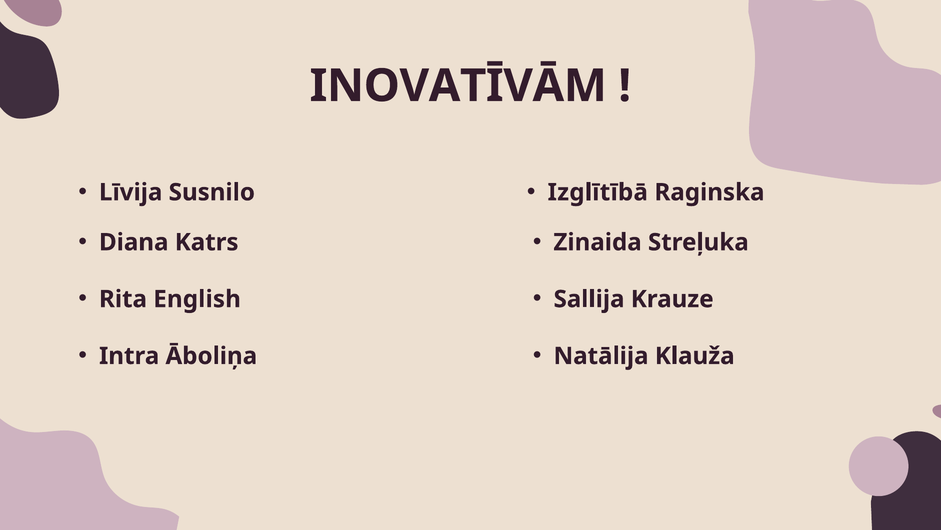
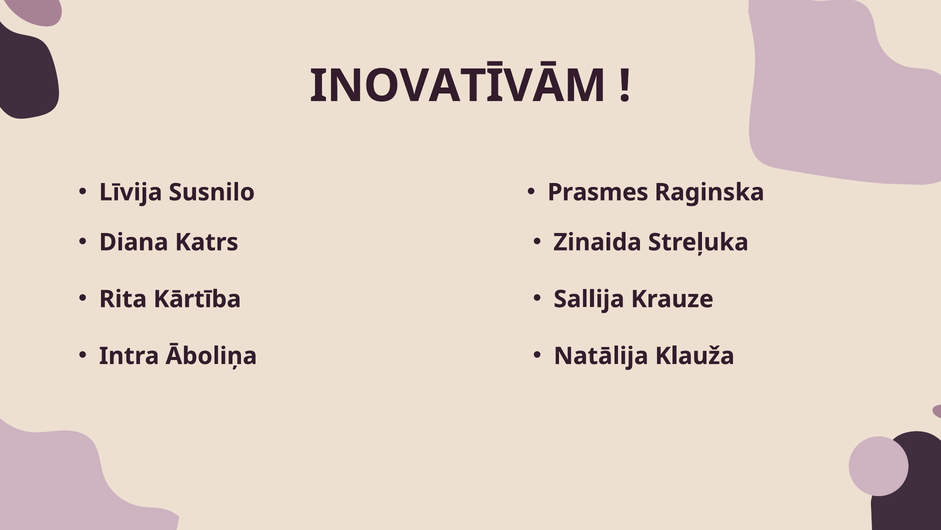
Izglītībā: Izglītībā -> Prasmes
English: English -> Kārtība
